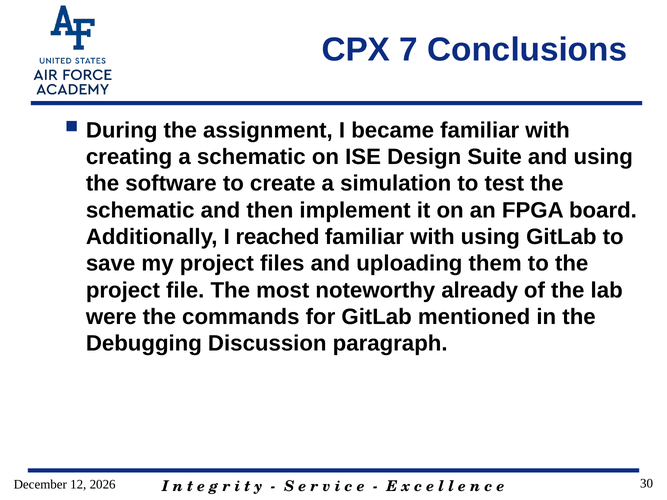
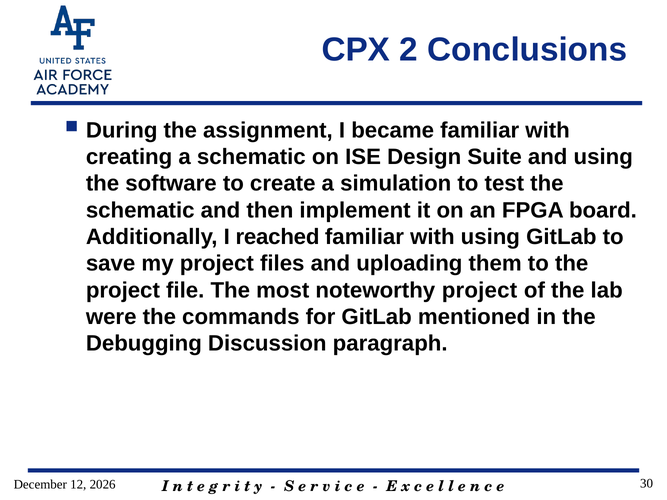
7: 7 -> 2
noteworthy already: already -> project
